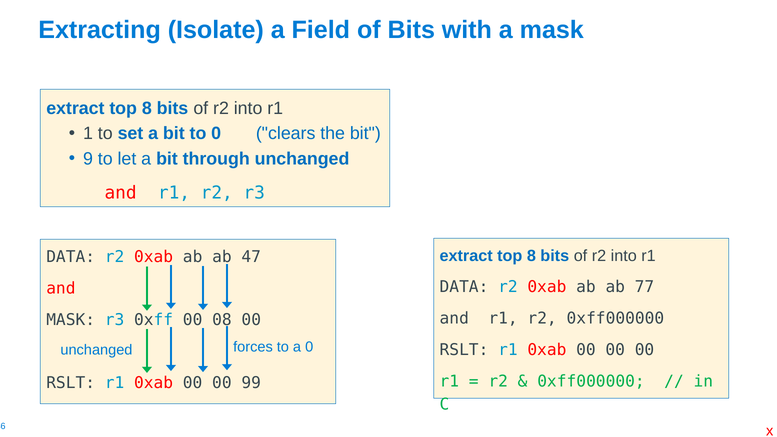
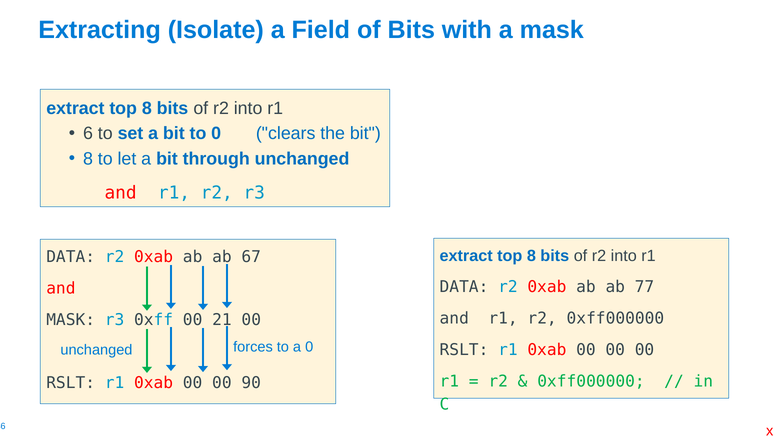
1: 1 -> 6
9 at (88, 159): 9 -> 8
47: 47 -> 67
08: 08 -> 21
99: 99 -> 90
